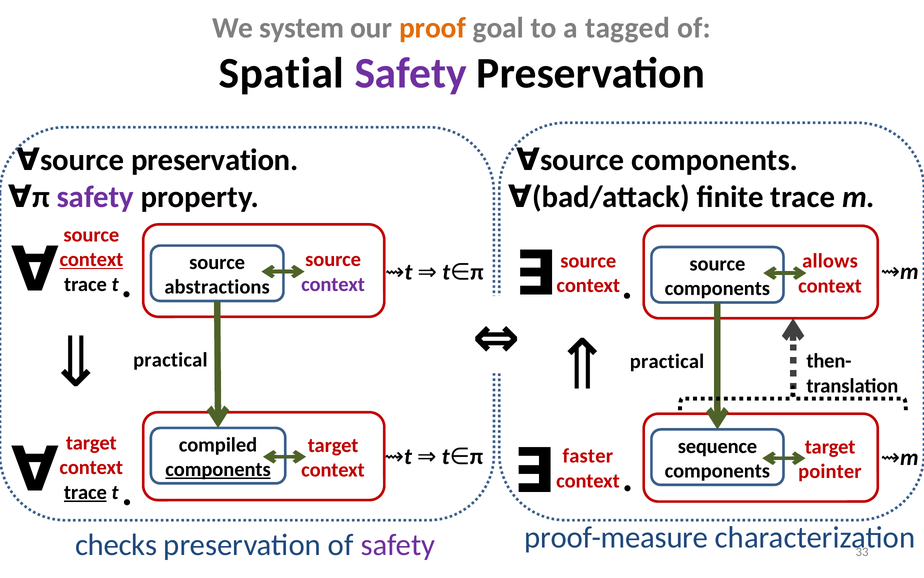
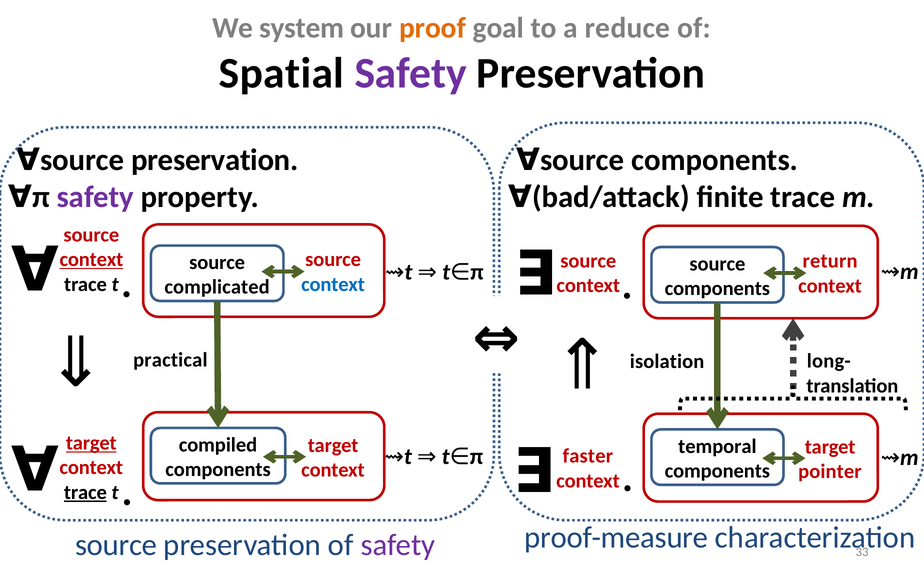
tagged: tagged -> reduce
allows: allows -> return
context at (333, 284) colour: purple -> blue
abstractions: abstractions -> complicated
then-: then- -> long-
practical at (667, 361): practical -> isolation
target at (91, 443) underline: none -> present
sequence: sequence -> temporal
components at (218, 469) underline: present -> none
checks at (116, 544): checks -> source
